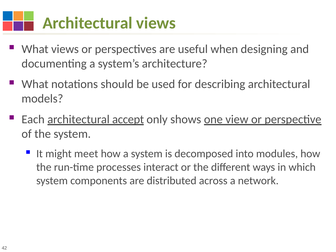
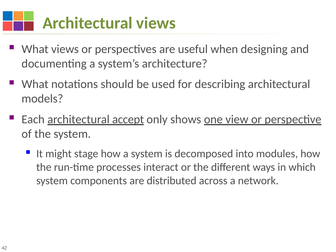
meet: meet -> stage
